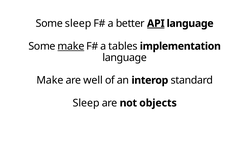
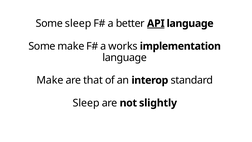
make at (71, 46) underline: present -> none
tables: tables -> works
well: well -> that
objects: objects -> slightly
